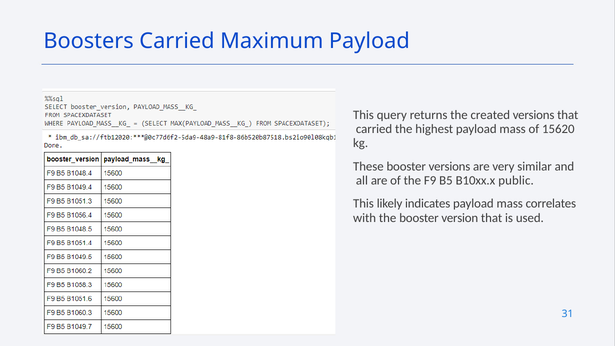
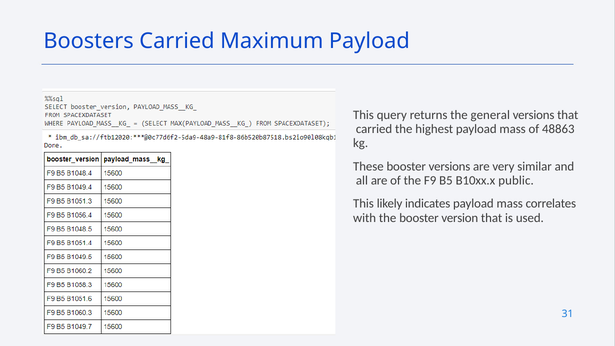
created: created -> general
15620: 15620 -> 48863
